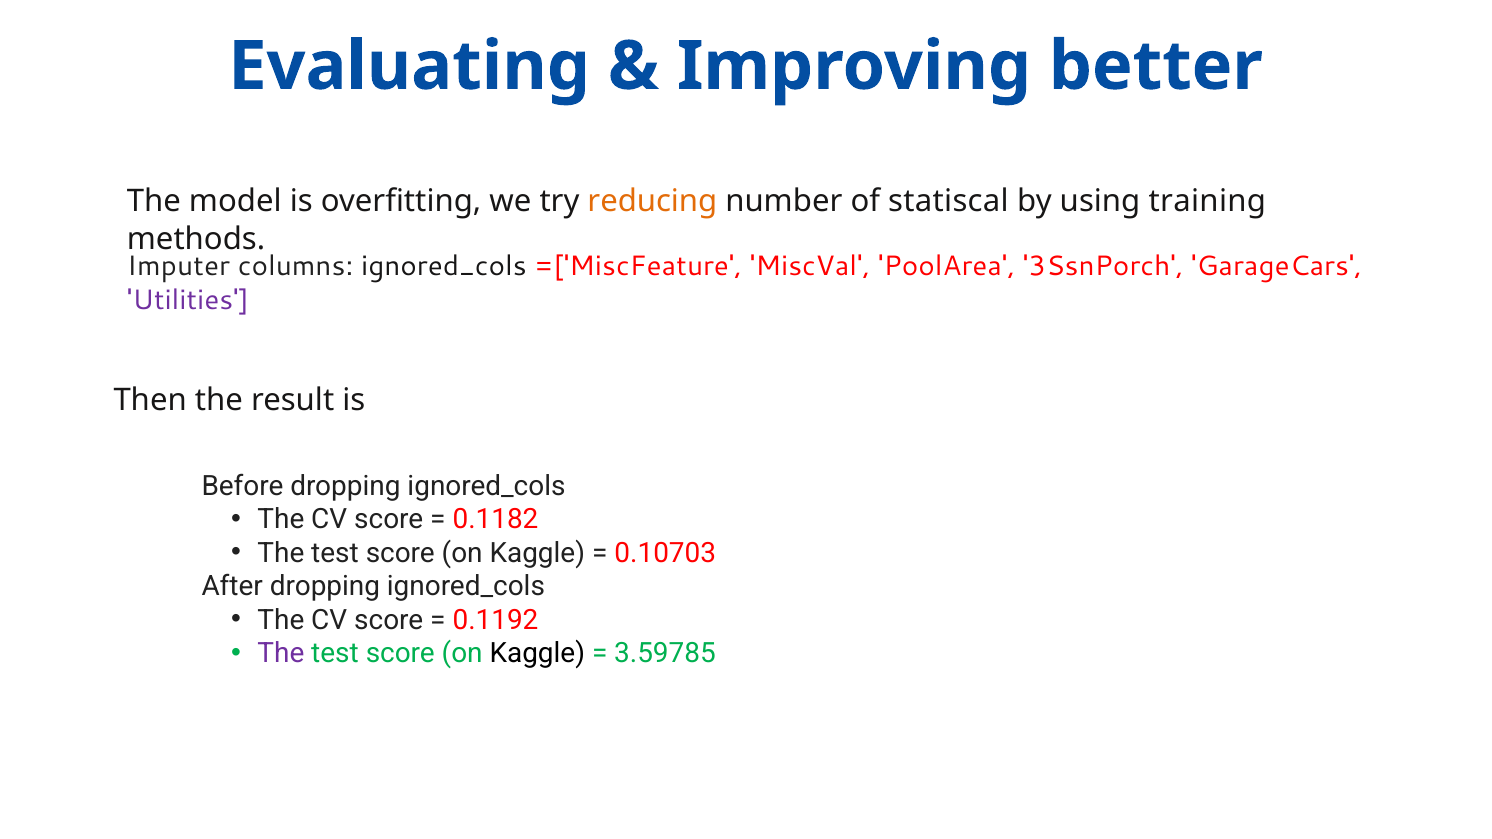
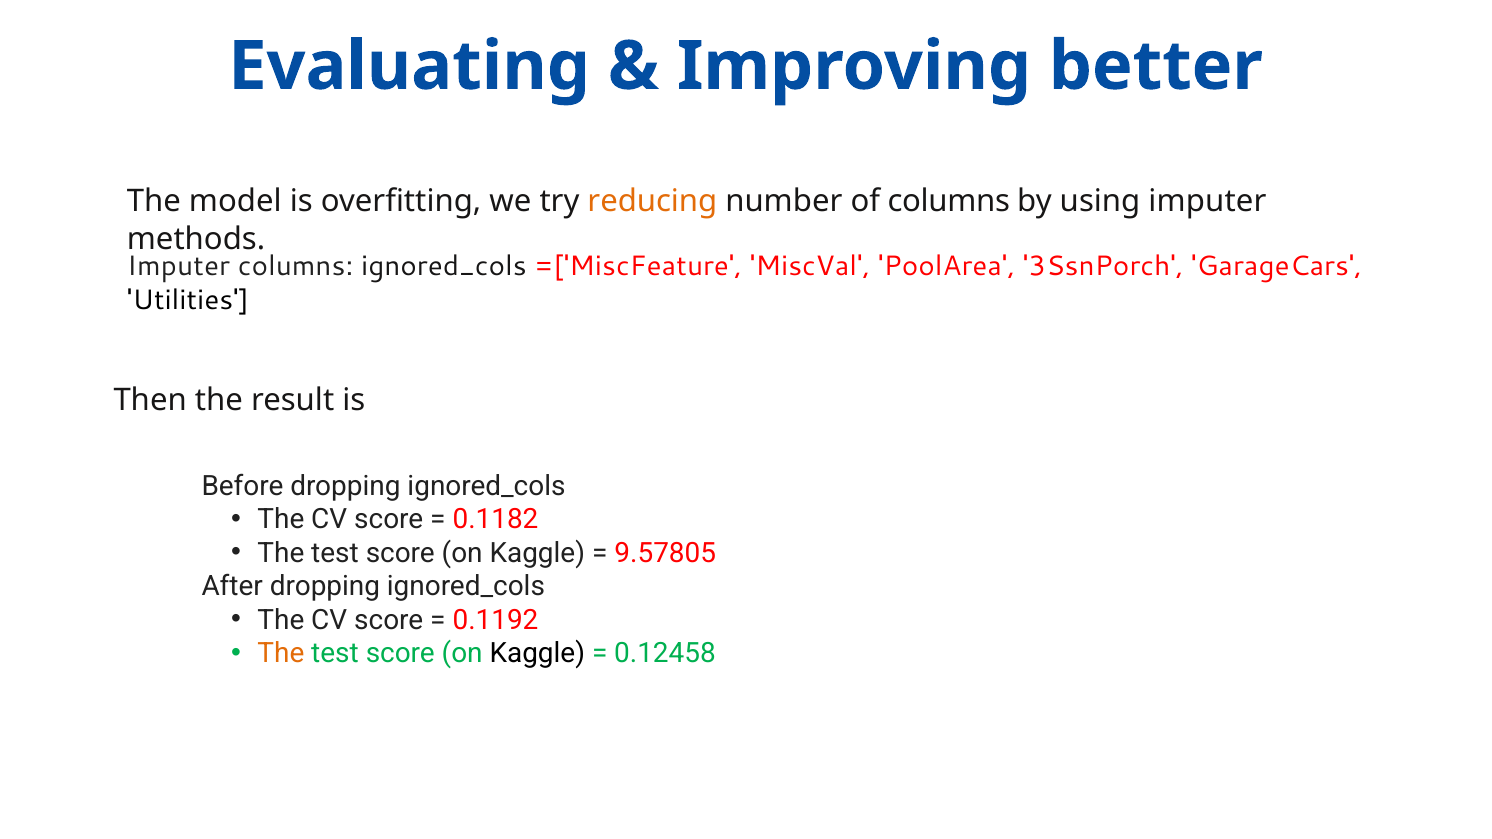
of statiscal: statiscal -> columns
using training: training -> imputer
Utilities colour: purple -> black
0.10703: 0.10703 -> 9.57805
The at (281, 654) colour: purple -> orange
3.59785: 3.59785 -> 0.12458
